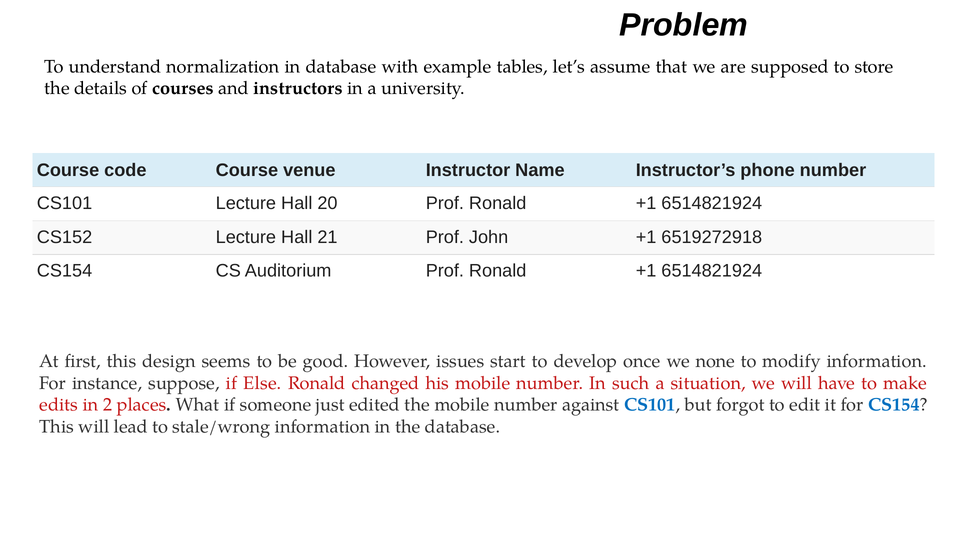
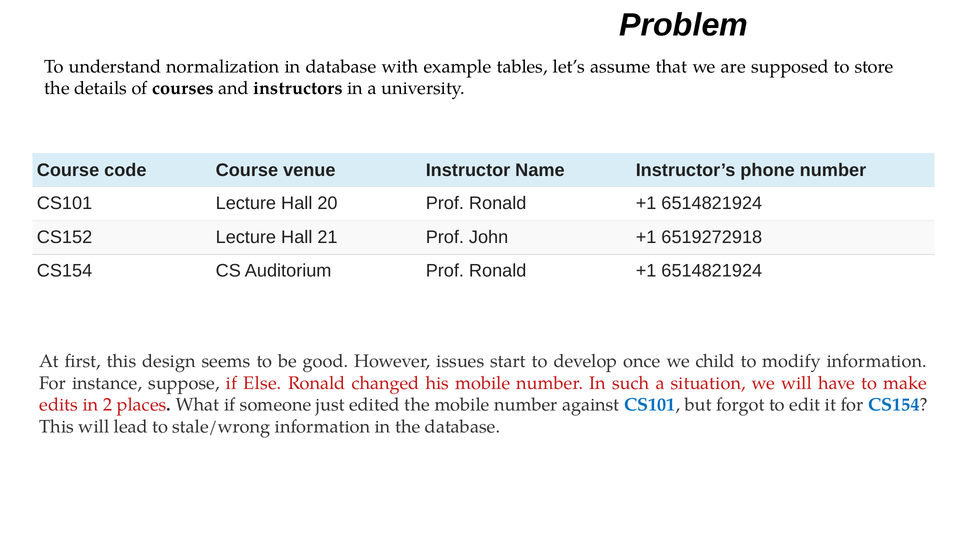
none: none -> child
